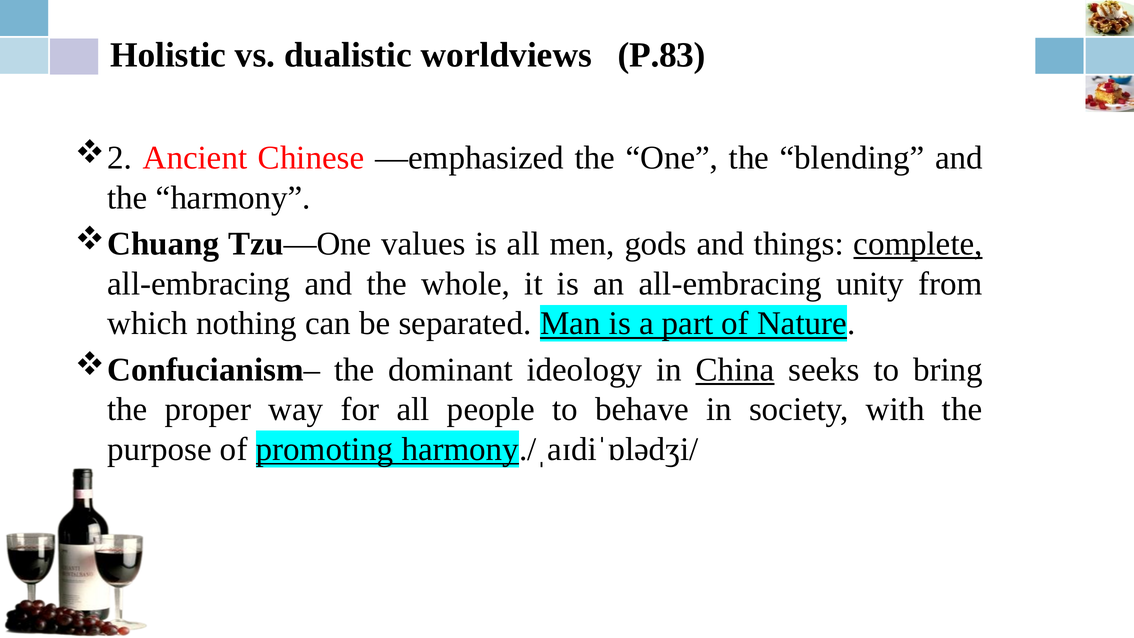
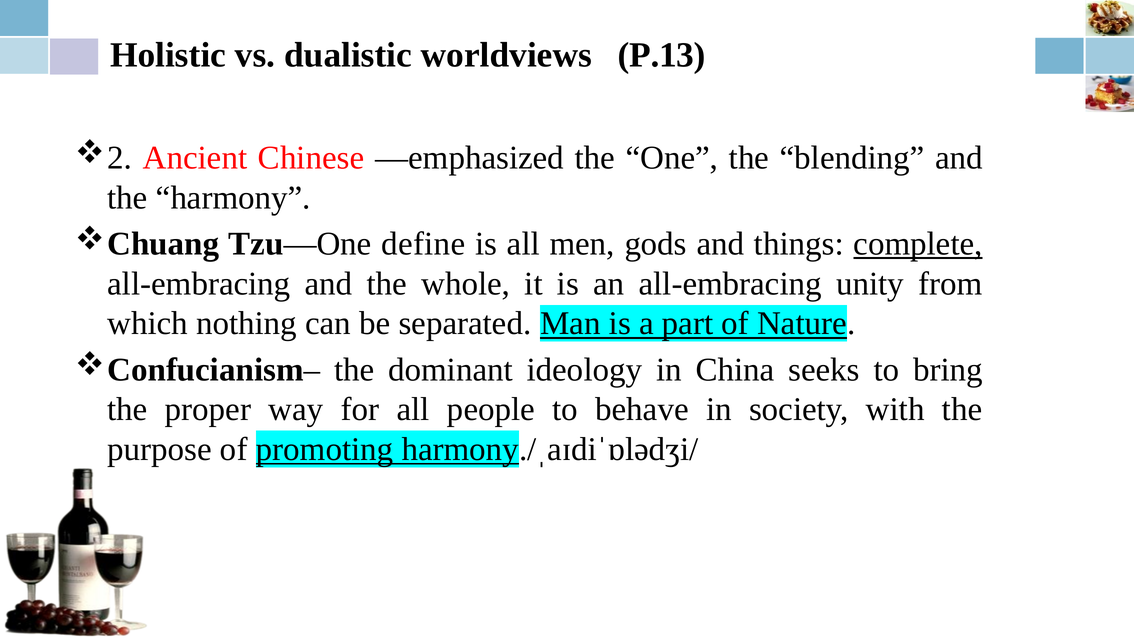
P.83: P.83 -> P.13
values: values -> define
China underline: present -> none
